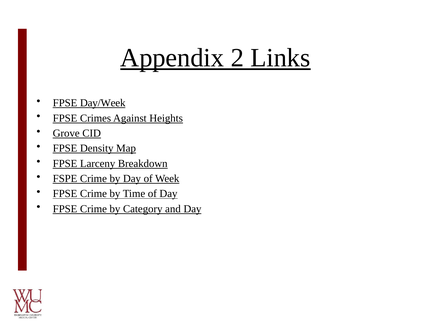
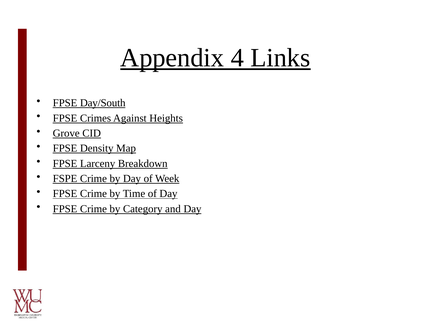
2: 2 -> 4
Day/Week: Day/Week -> Day/South
